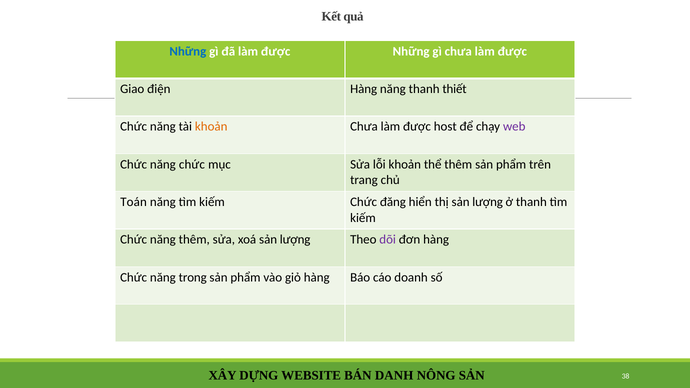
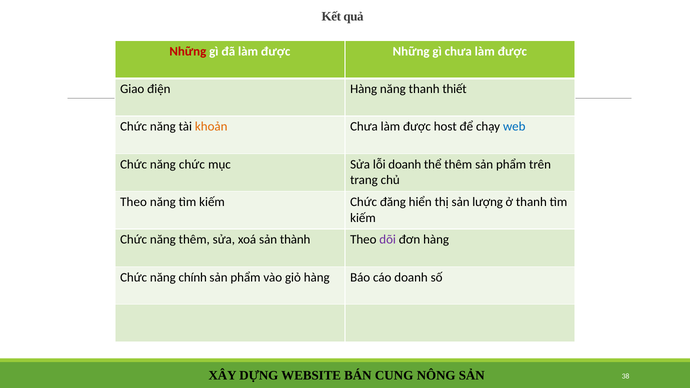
Những at (188, 51) colour: blue -> red
web colour: purple -> blue
lỗi khoản: khoản -> doanh
Toán at (134, 202): Toán -> Theo
xoá sản lượng: lượng -> thành
trong: trong -> chính
DANH: DANH -> CUNG
